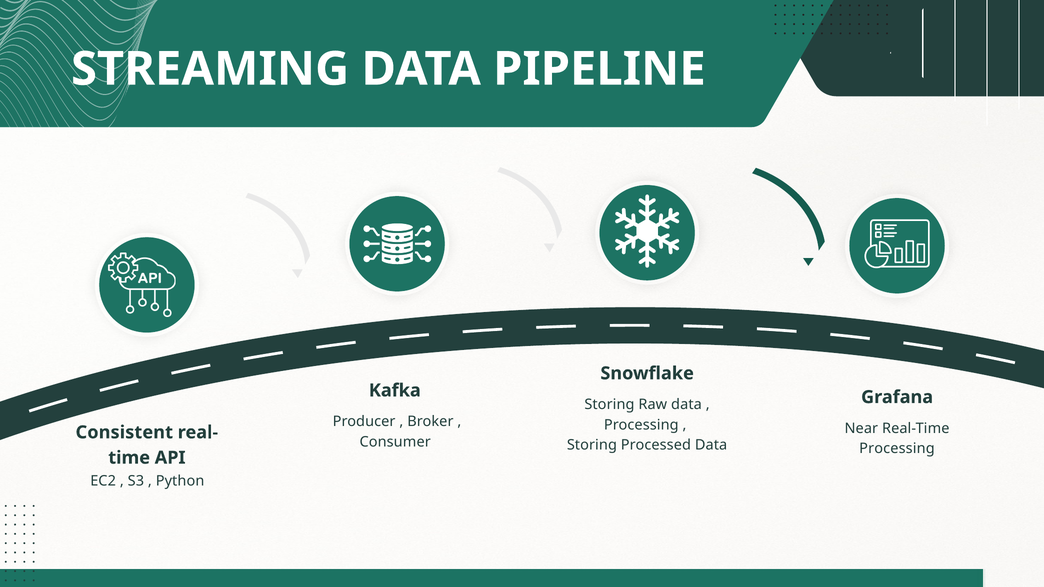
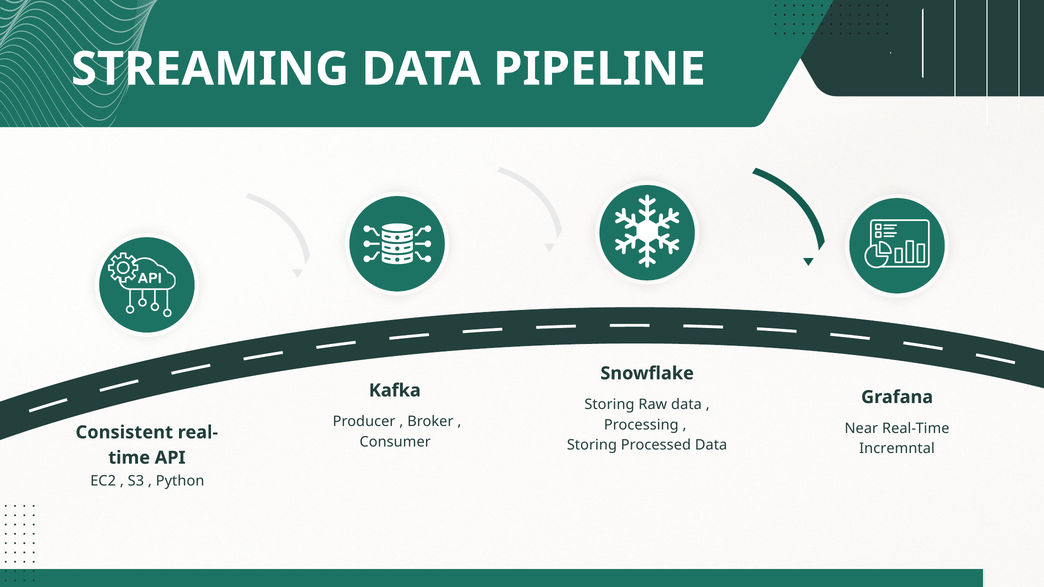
Processing at (897, 449): Processing -> Incremntal
